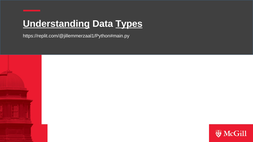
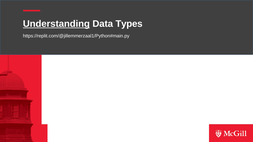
Types underline: present -> none
